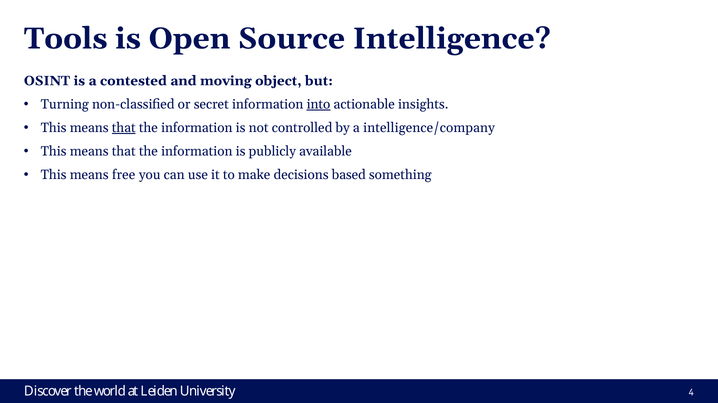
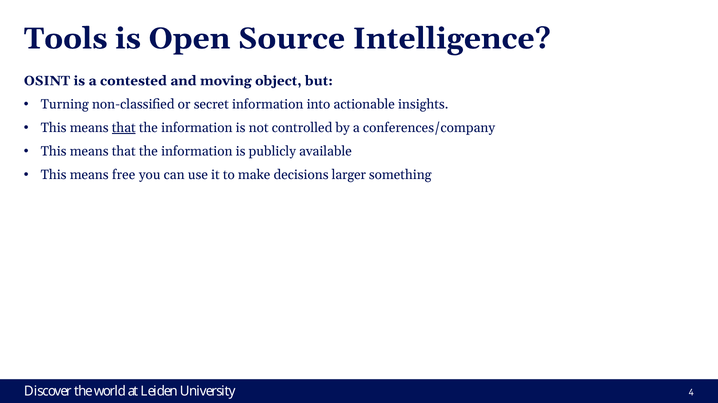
into underline: present -> none
intelligence/company: intelligence/company -> conferences/company
based: based -> larger
